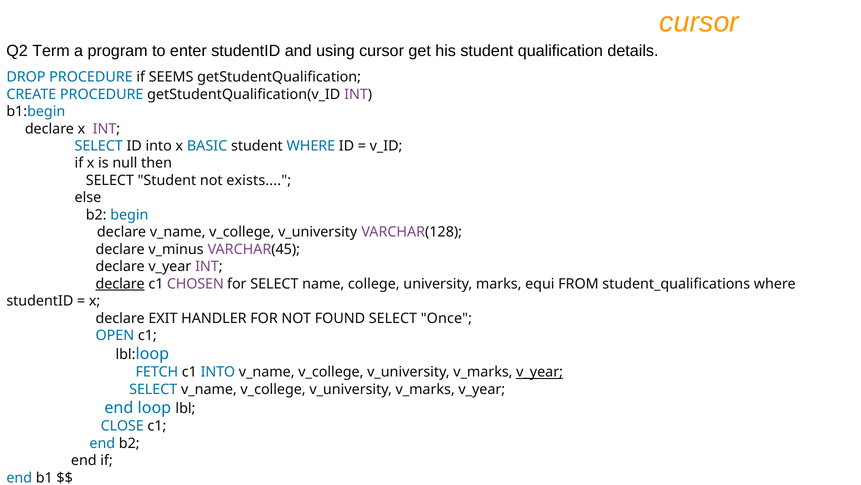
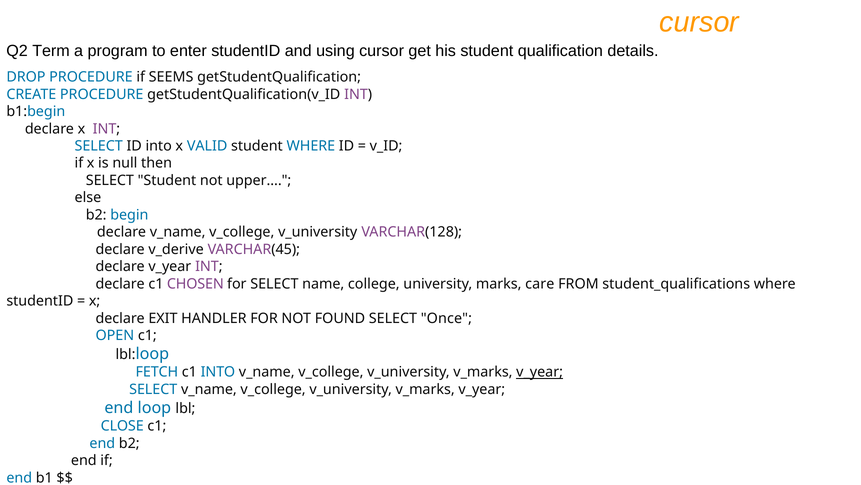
BASIC: BASIC -> VALID
exists: exists -> upper
v_minus: v_minus -> v_derive
declare at (120, 283) underline: present -> none
equi: equi -> care
